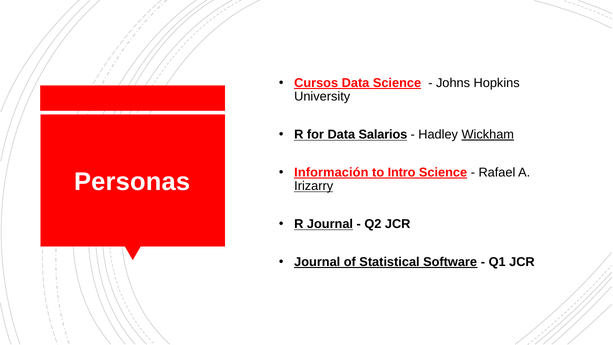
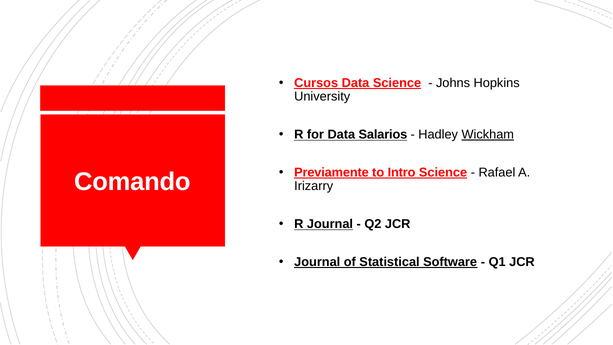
Información: Información -> Previamente
Personas: Personas -> Comando
Irizarry underline: present -> none
